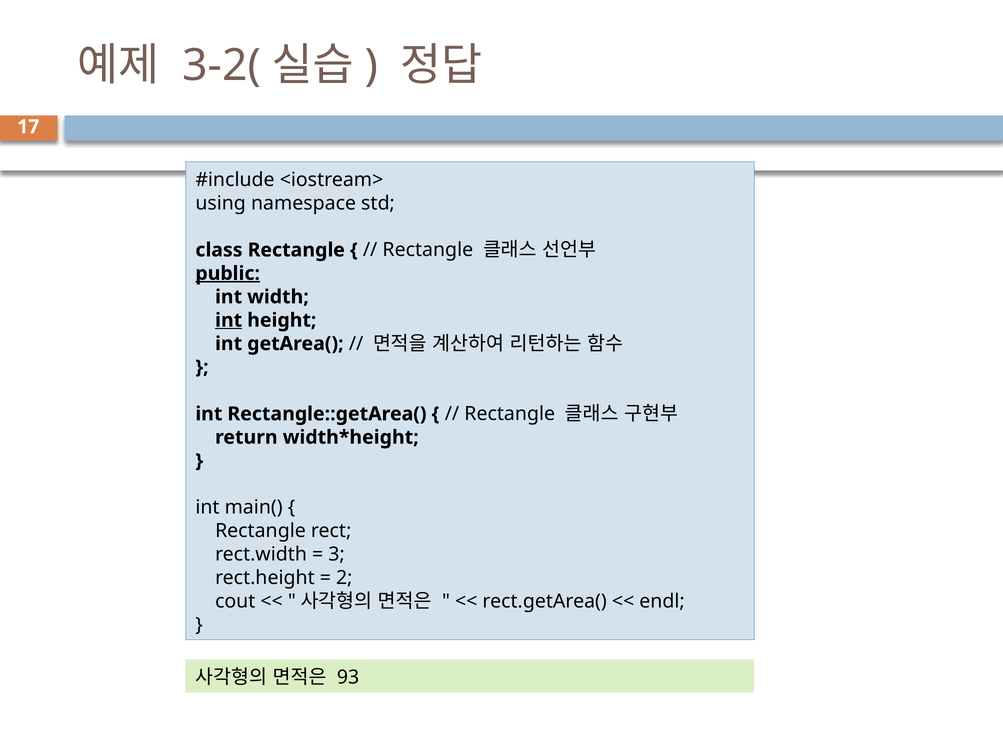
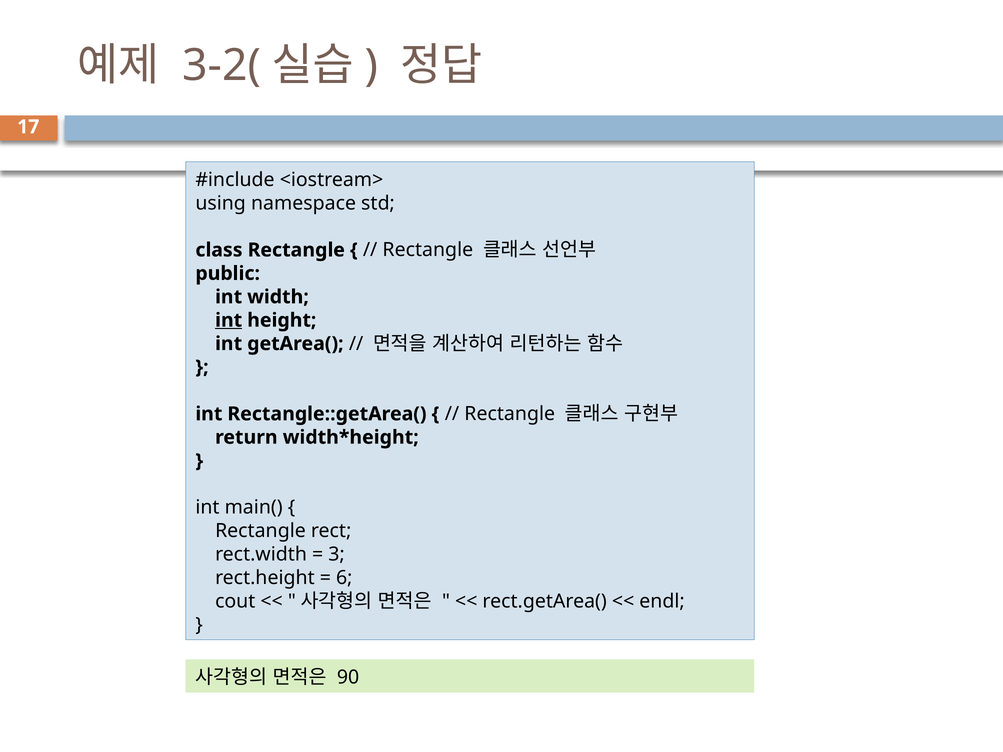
public underline: present -> none
2: 2 -> 6
93: 93 -> 90
